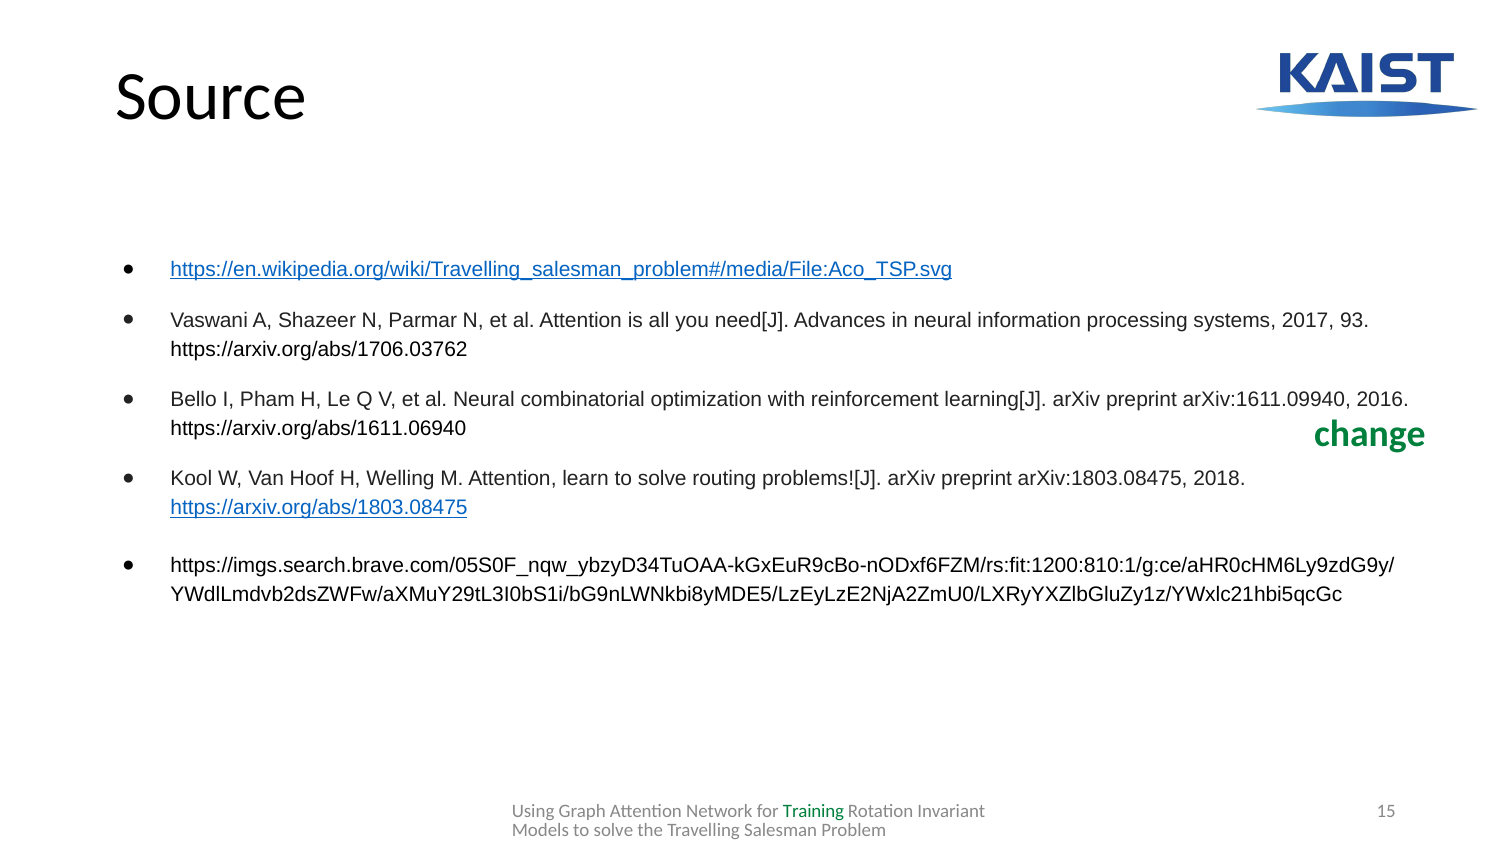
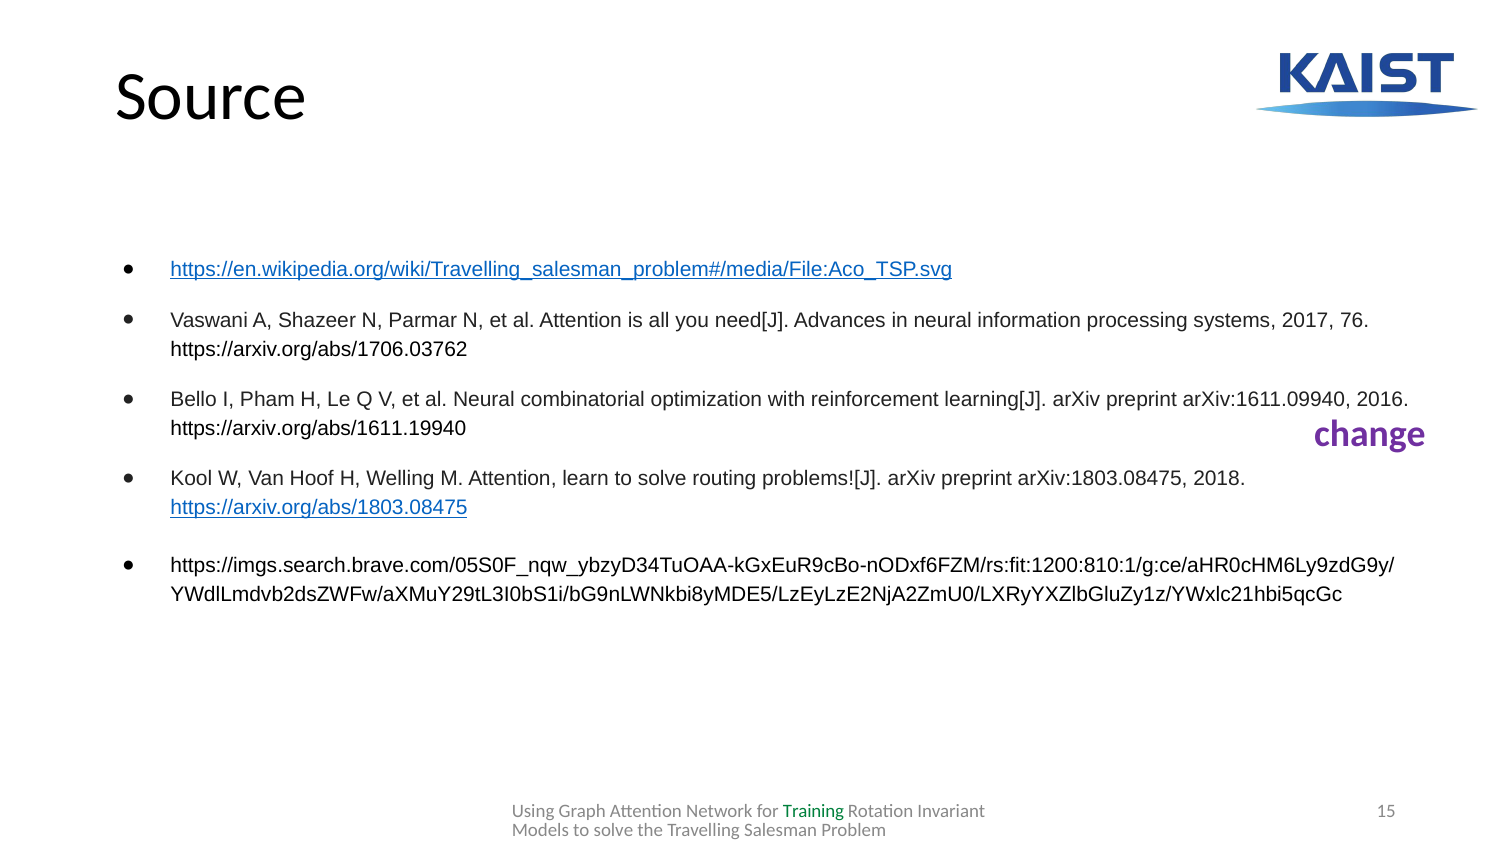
93: 93 -> 76
change colour: green -> purple
https://arxiv.org/abs/1611.06940: https://arxiv.org/abs/1611.06940 -> https://arxiv.org/abs/1611.19940
